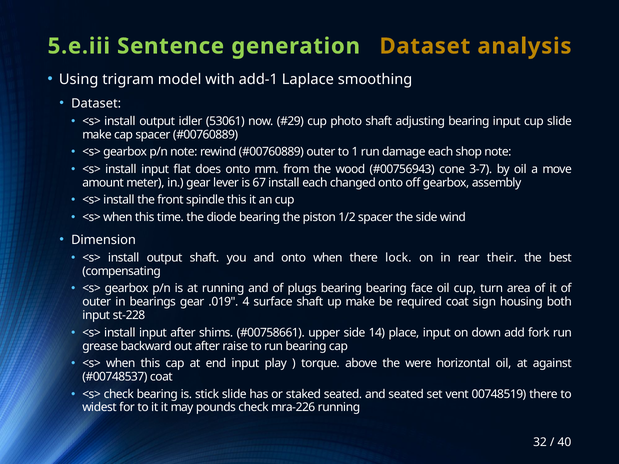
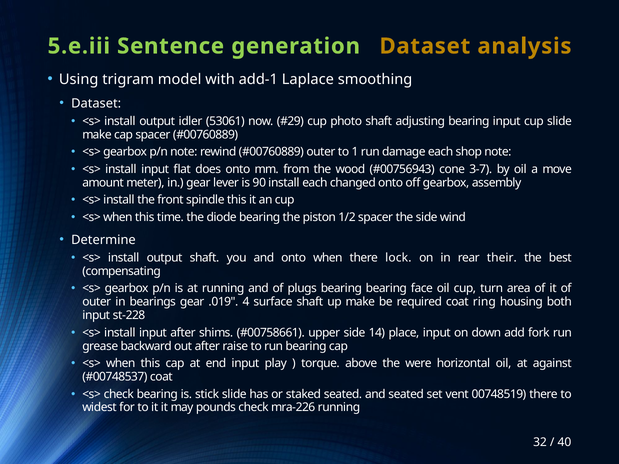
67: 67 -> 90
Dimension: Dimension -> Determine
sign: sign -> ring
